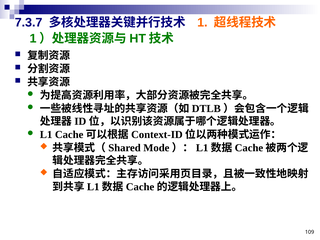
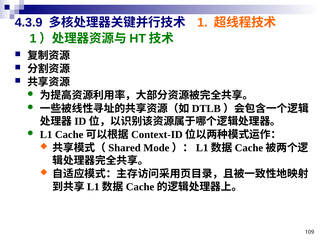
7.3.7: 7.3.7 -> 4.3.9
